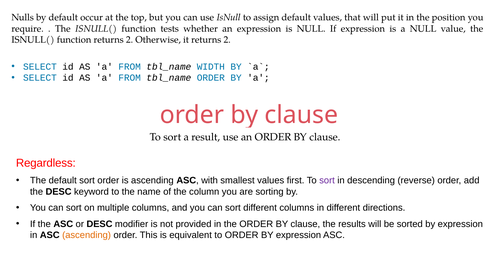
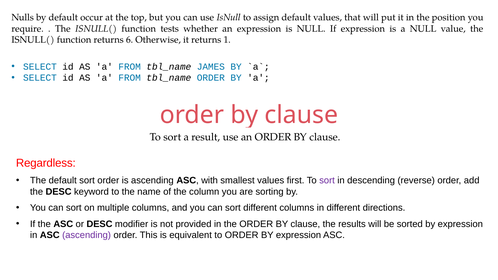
function returns 2: 2 -> 6
it returns 2: 2 -> 1
WIDTH: WIDTH -> JAMES
ascending at (87, 235) colour: orange -> purple
